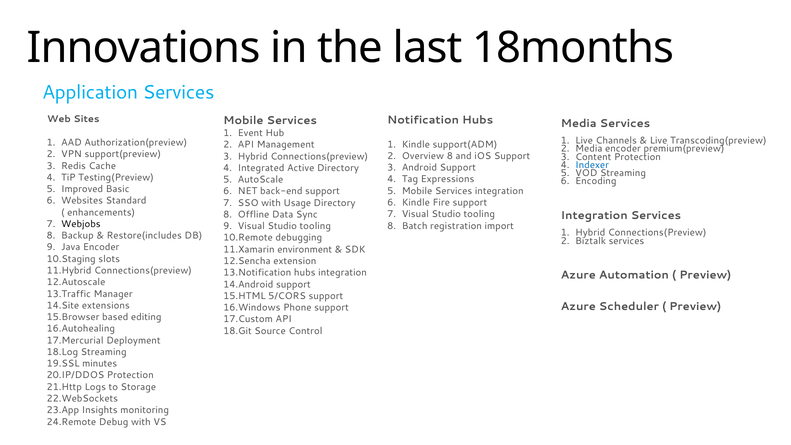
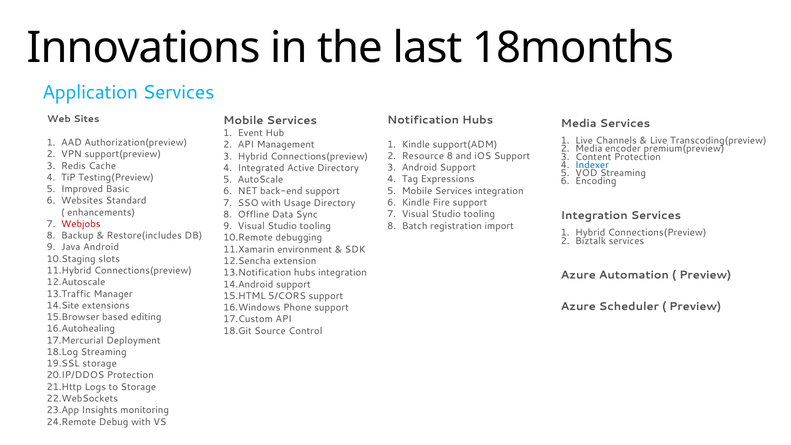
Overview: Overview -> Resource
Webjobs colour: black -> red
Java Encoder: Encoder -> Android
minutes at (100, 364): minutes -> storage
